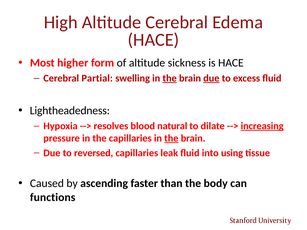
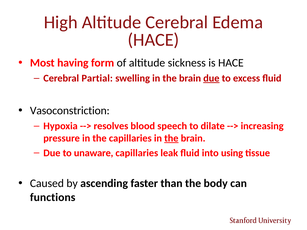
higher: higher -> having
the at (170, 78) underline: present -> none
Lightheadedness: Lightheadedness -> Vasoconstriction
natural: natural -> speech
increasing underline: present -> none
reversed: reversed -> unaware
